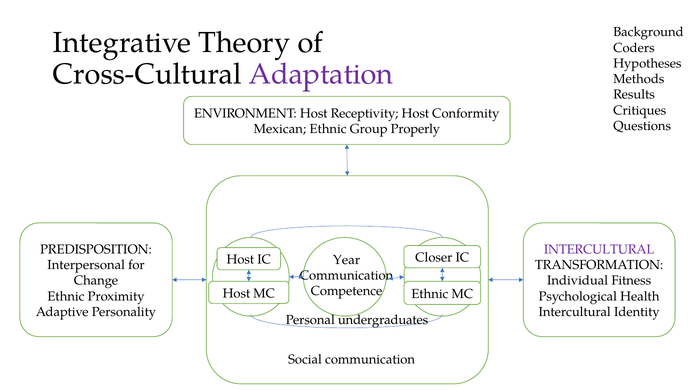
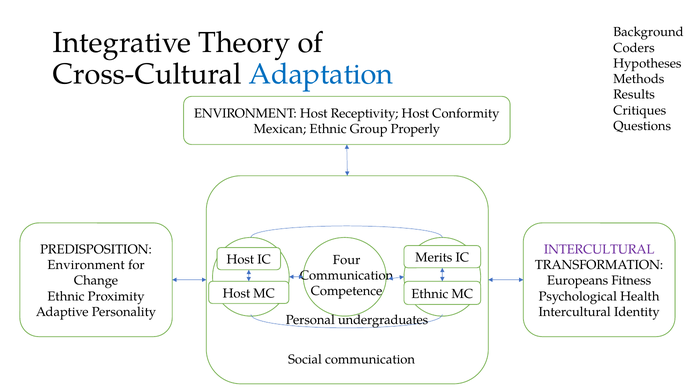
Adaptation colour: purple -> blue
Closer: Closer -> Merits
Year: Year -> Four
Interpersonal at (86, 265): Interpersonal -> Environment
Individual: Individual -> Europeans
